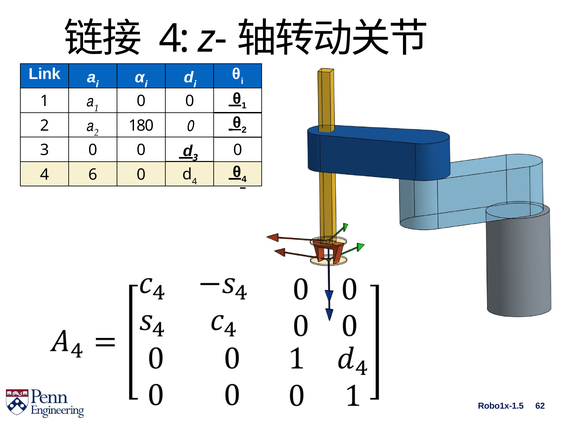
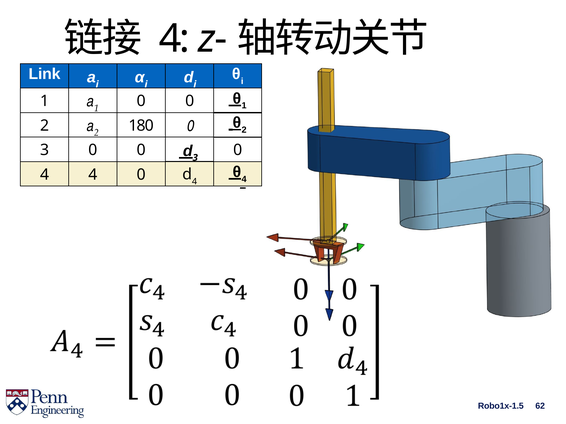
4 6: 6 -> 4
